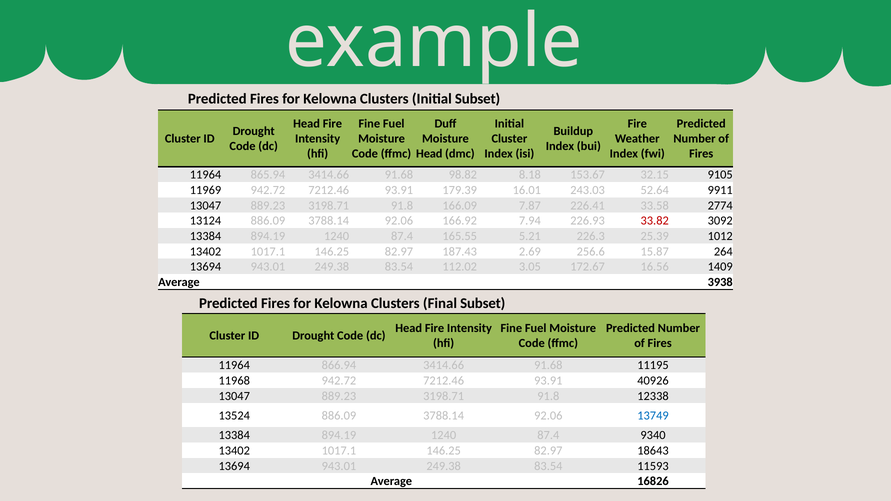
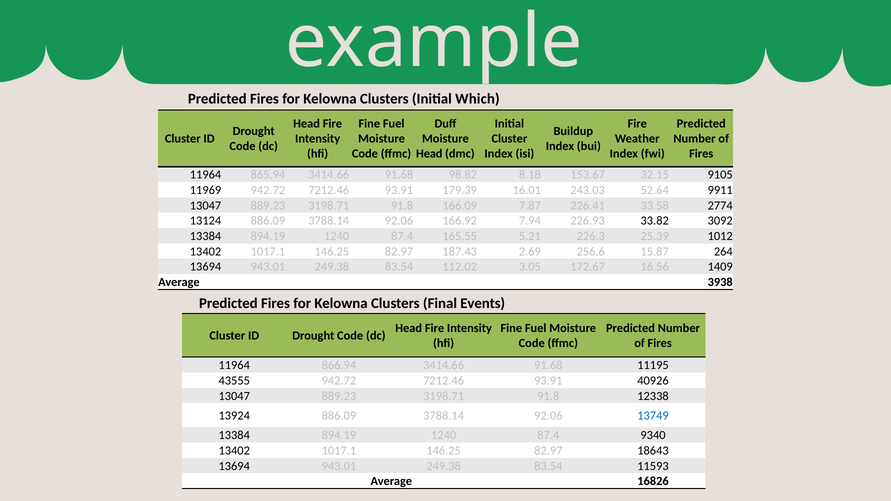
Initial Subset: Subset -> Which
33.82 colour: red -> black
Final Subset: Subset -> Events
11968: 11968 -> 43555
13524: 13524 -> 13924
